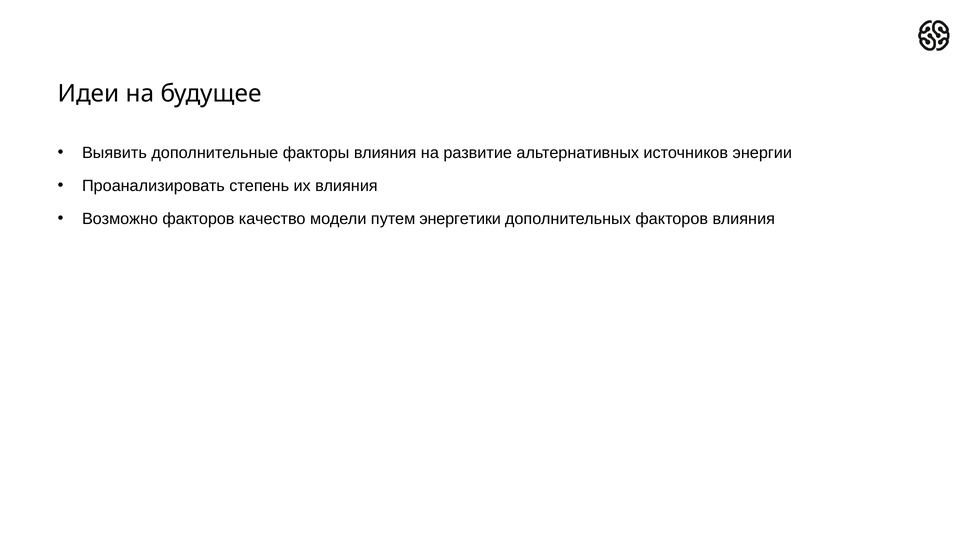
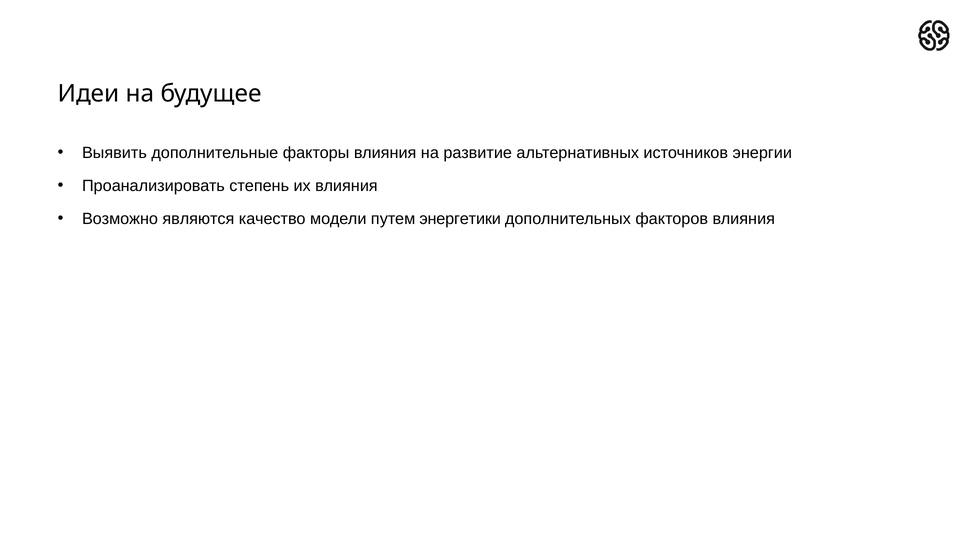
Возможно факторов: факторов -> являются
